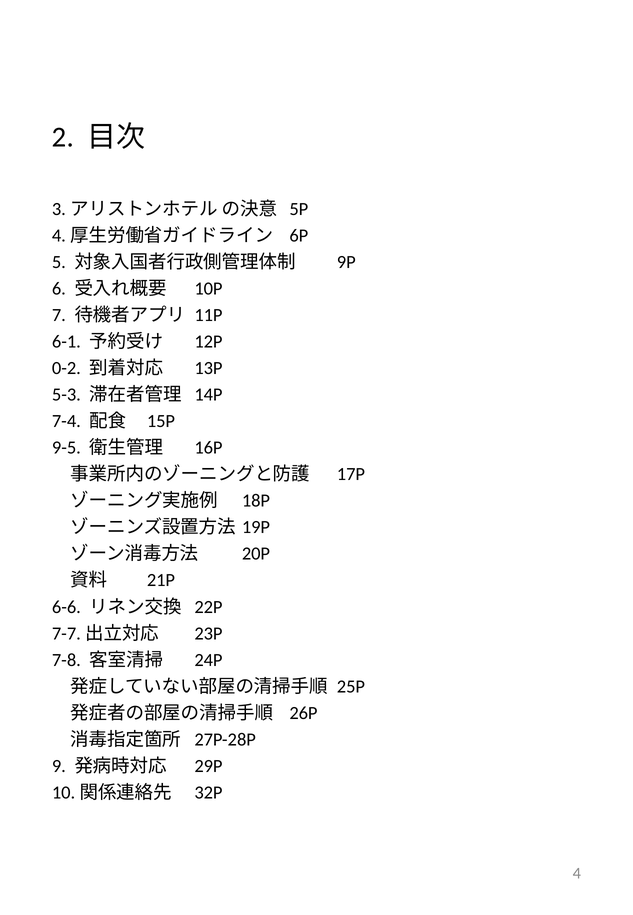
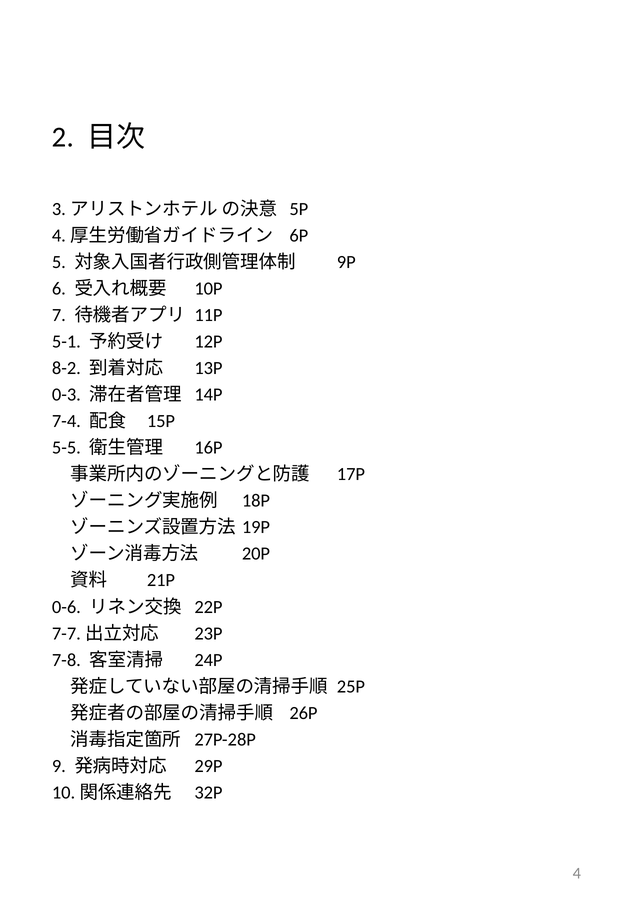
6-1: 6-1 -> 5-1
0-2: 0-2 -> 8-2
5-3: 5-3 -> 0-3
9-5: 9-5 -> 5-5
6-6: 6-6 -> 0-6
